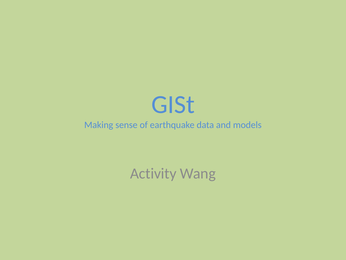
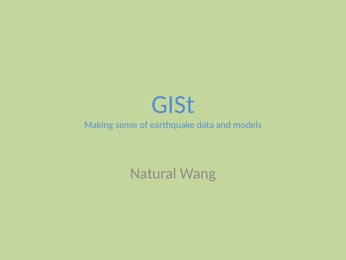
Activity: Activity -> Natural
